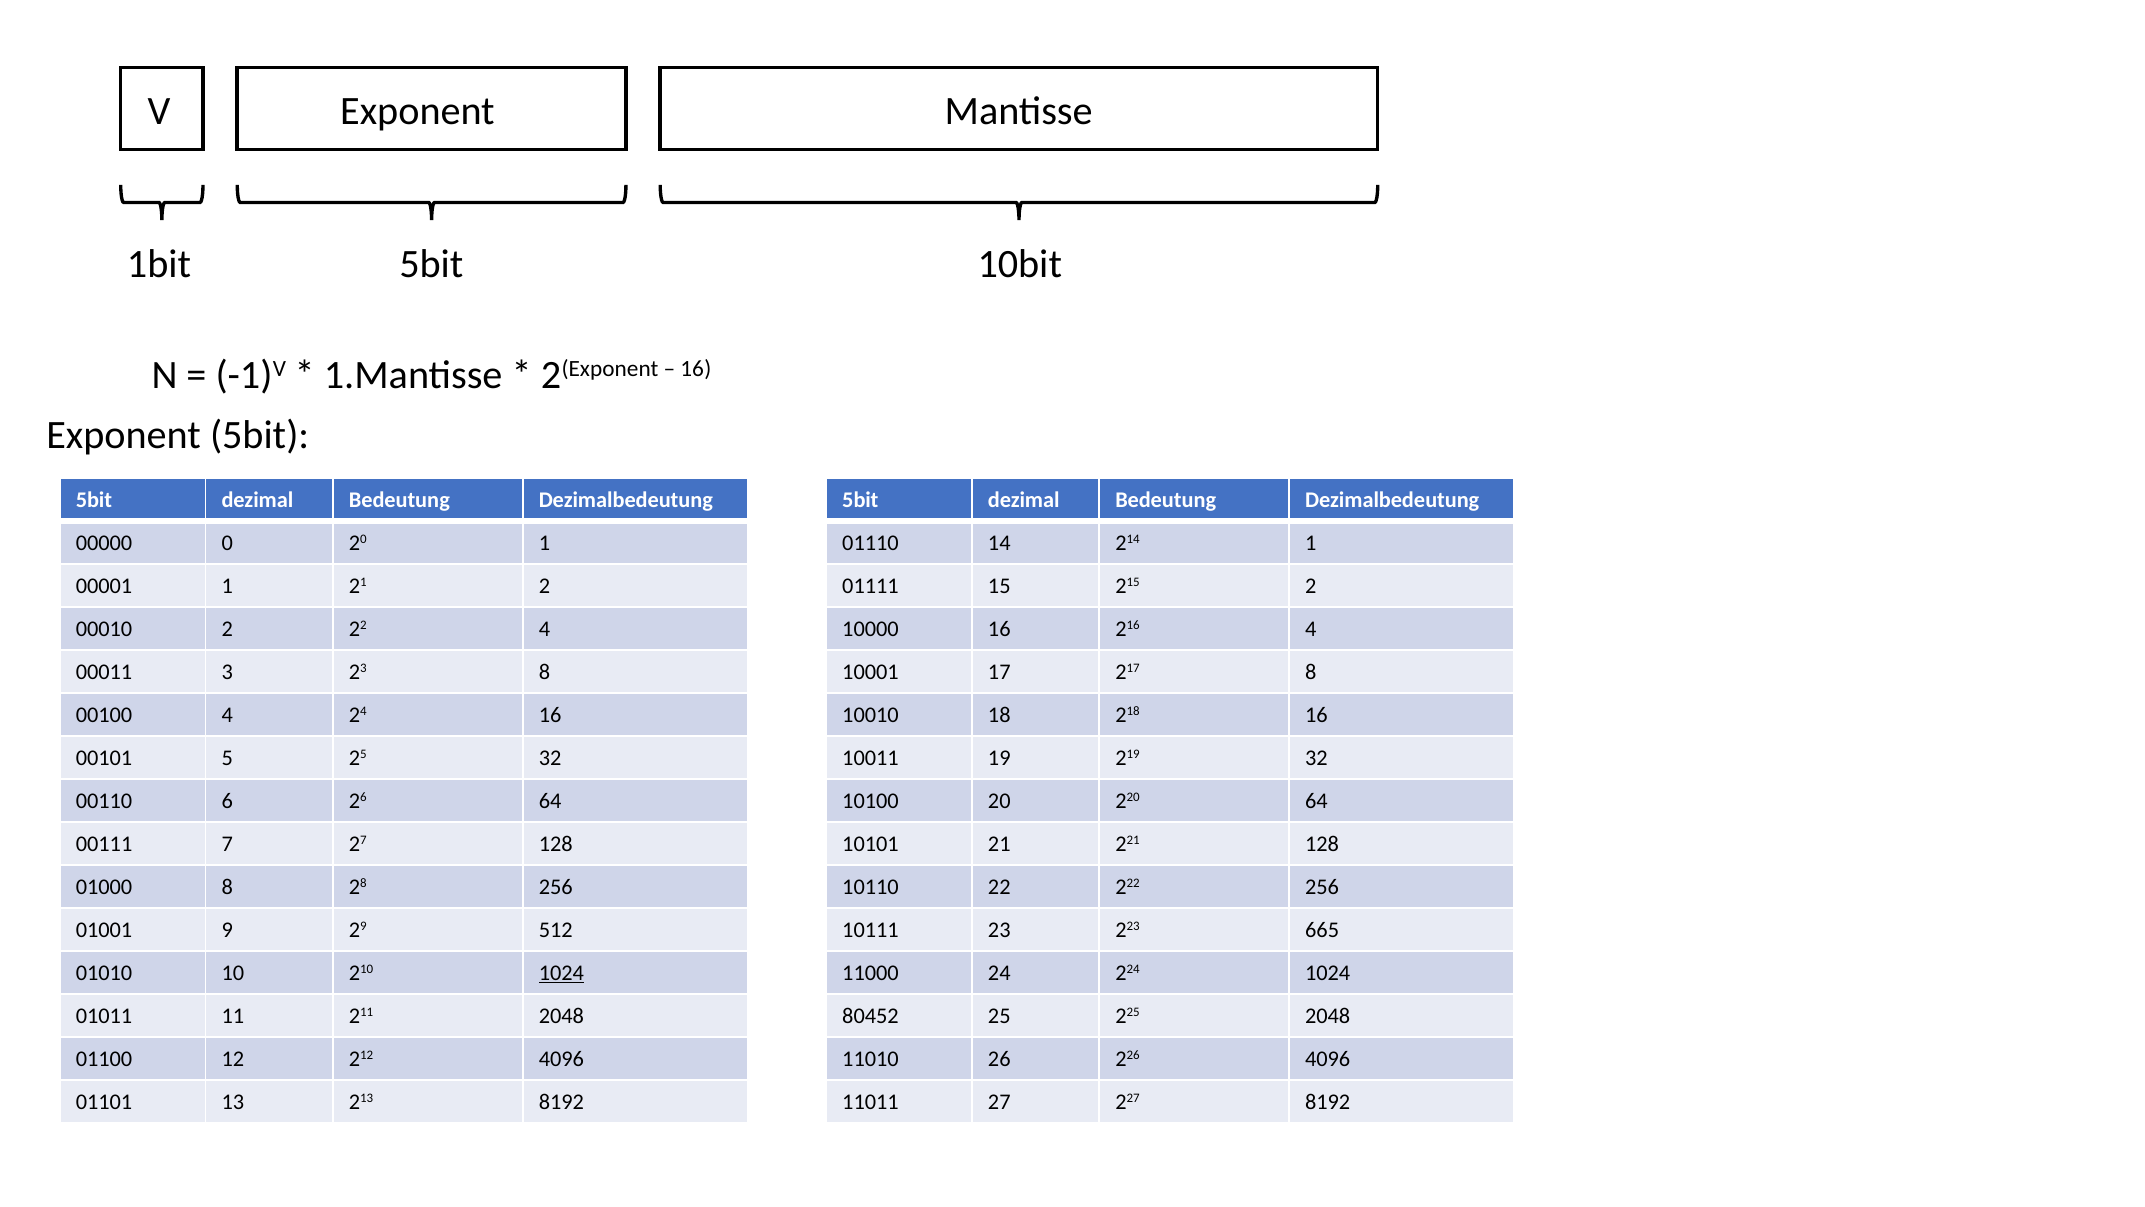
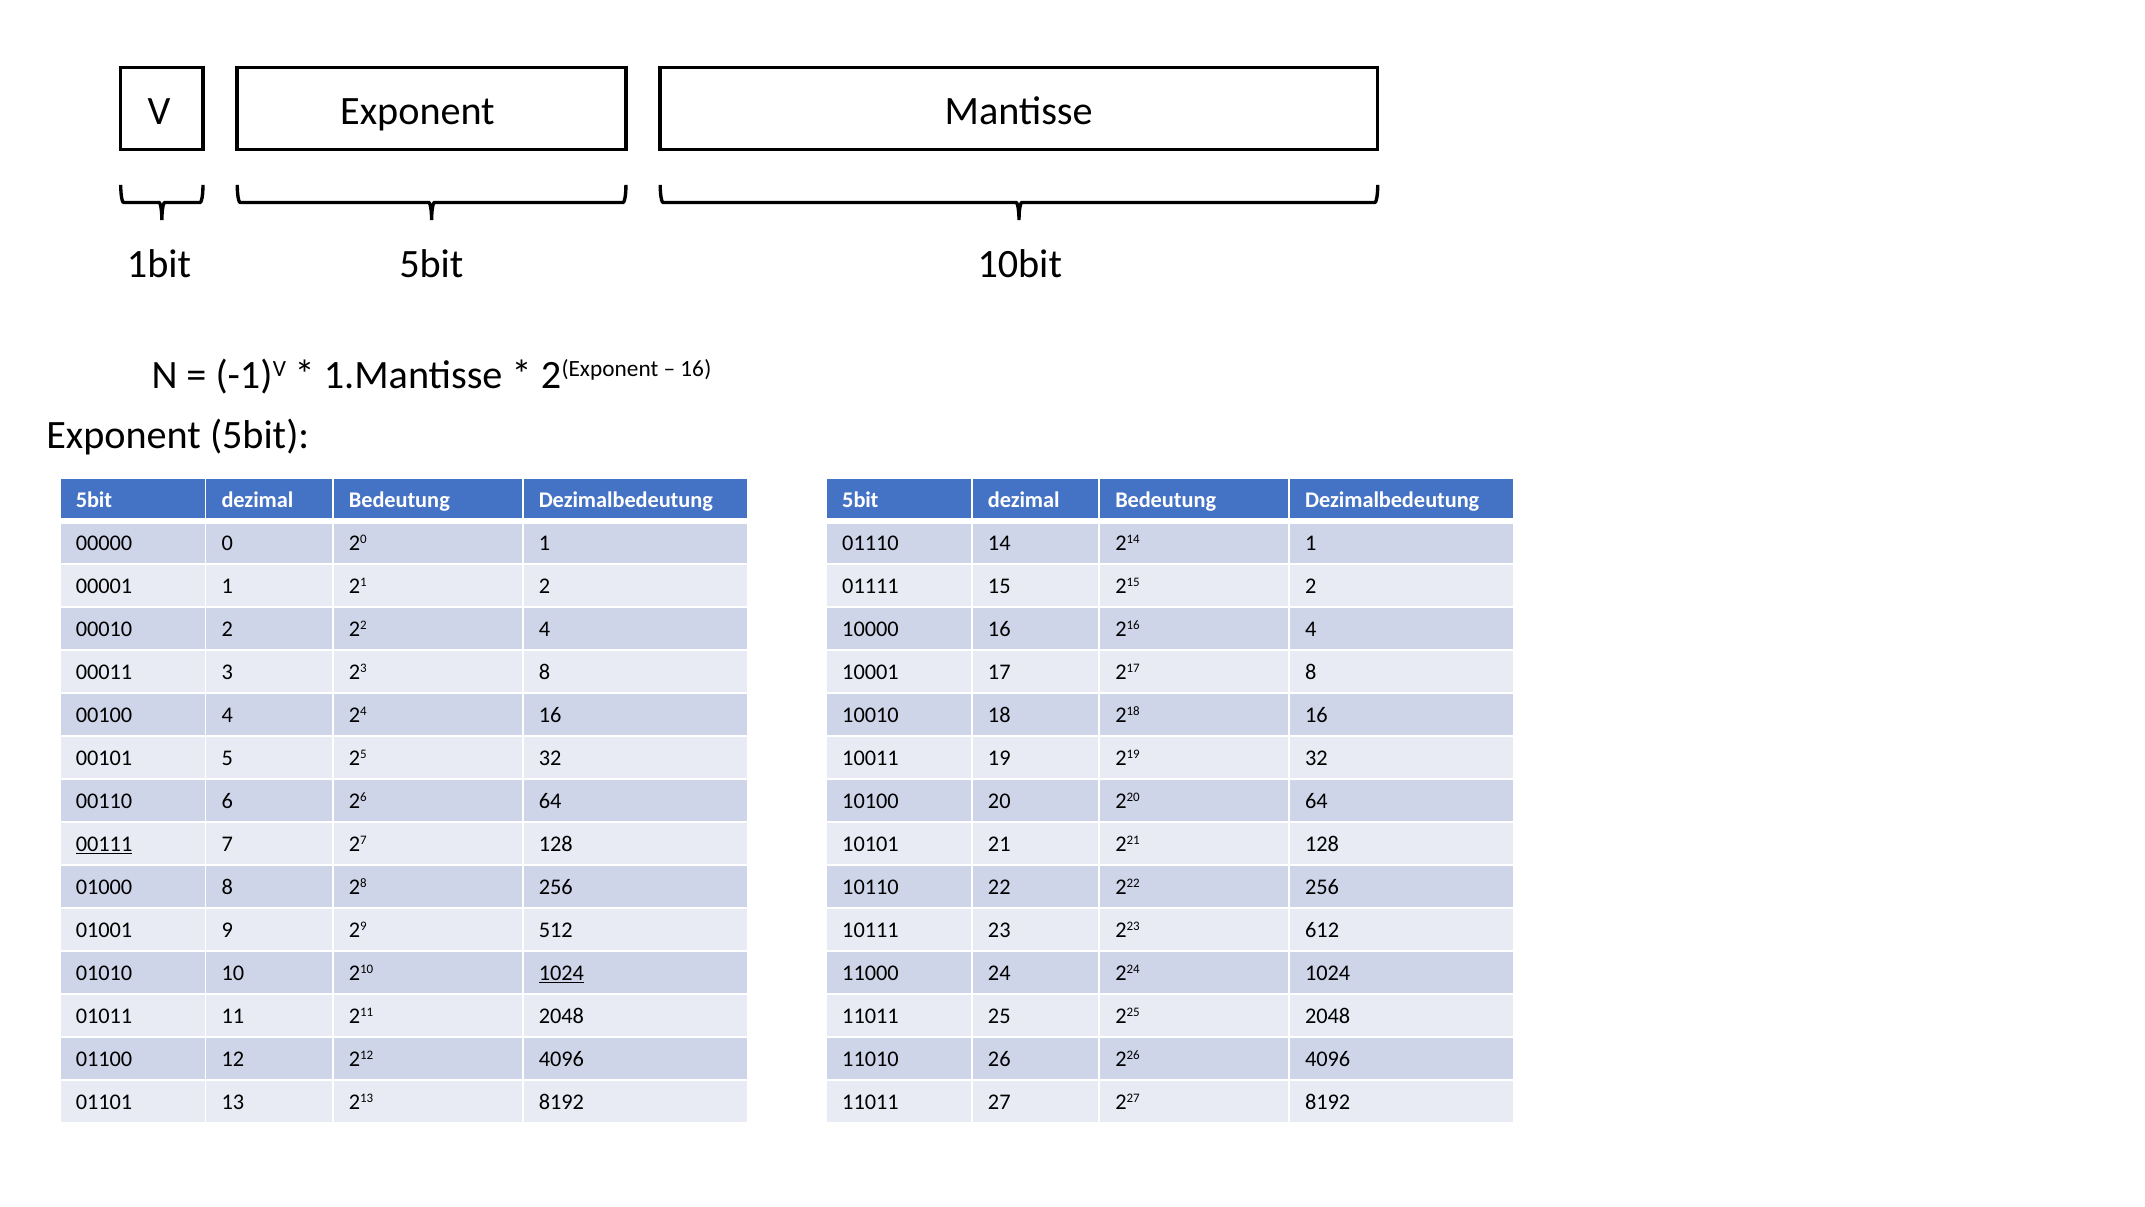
00111 underline: none -> present
665: 665 -> 612
80452 at (870, 1016): 80452 -> 11011
